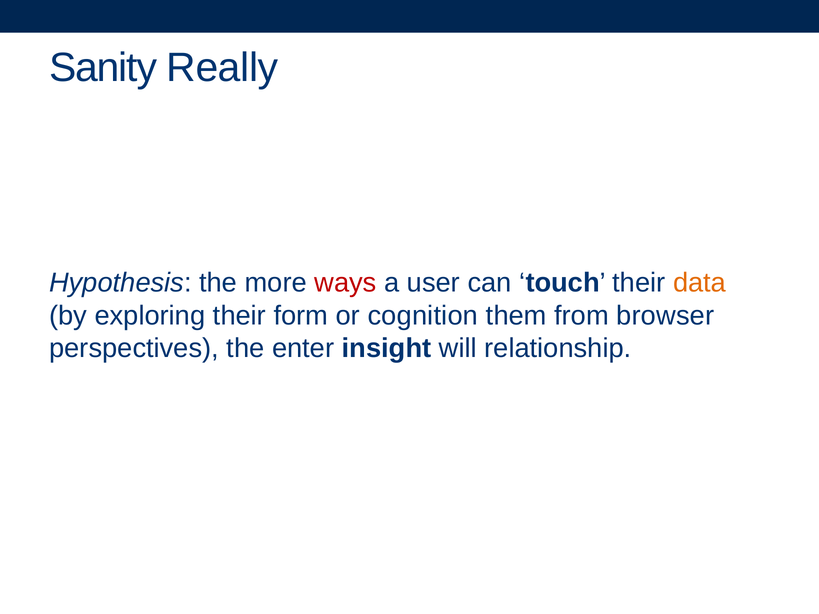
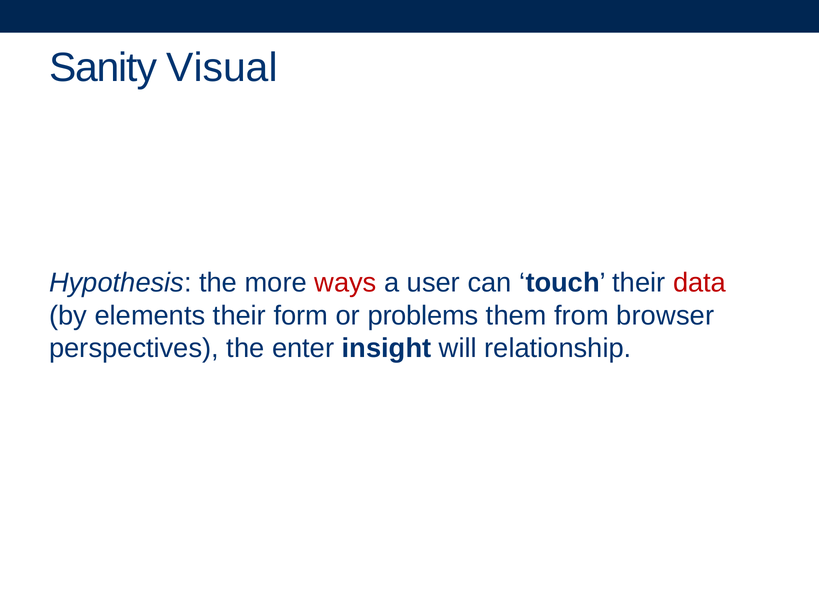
Really: Really -> Visual
data colour: orange -> red
exploring: exploring -> elements
cognition: cognition -> problems
